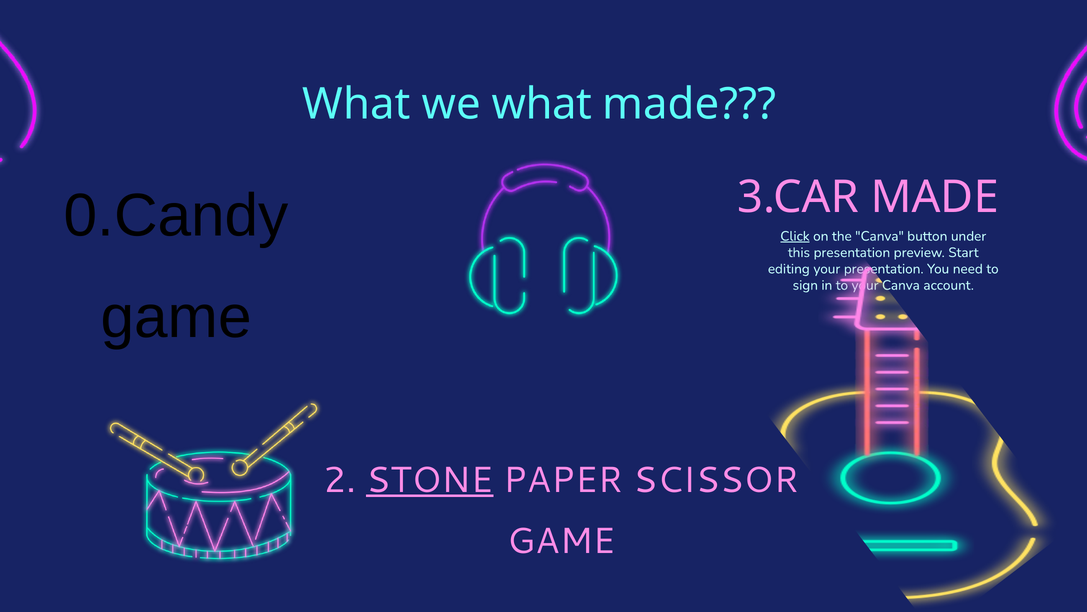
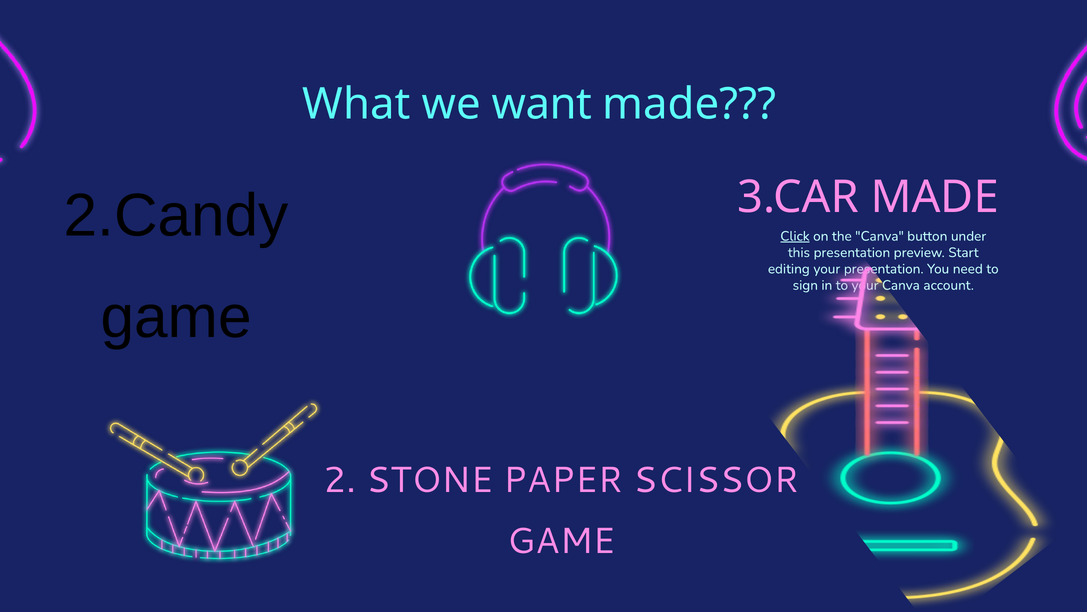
we what: what -> want
0.Candy: 0.Candy -> 2.Candy
STONE underline: present -> none
